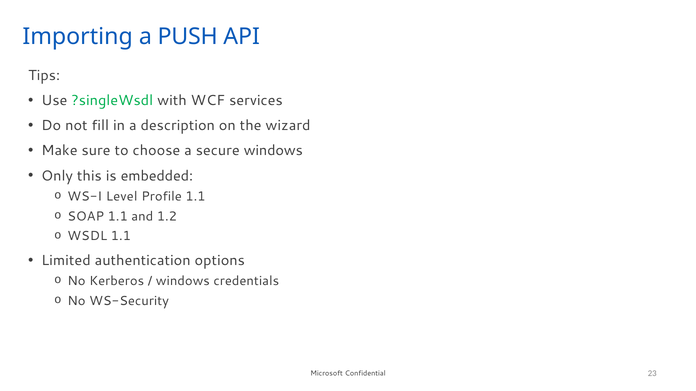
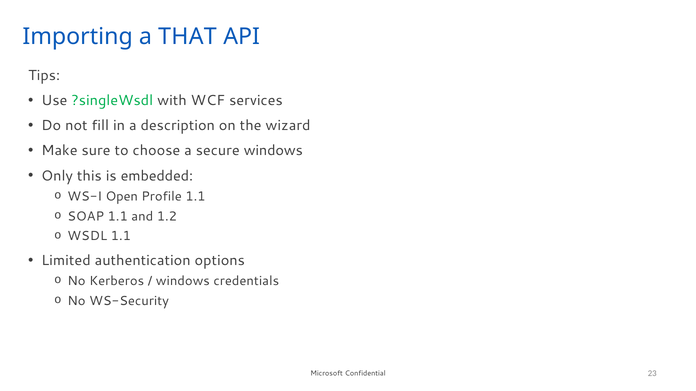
PUSH: PUSH -> THAT
Level: Level -> Open
